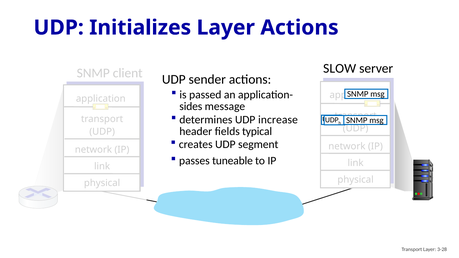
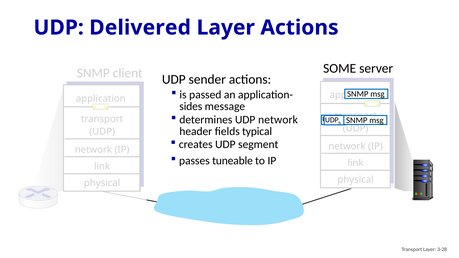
Initializes: Initializes -> Delivered
SLOW: SLOW -> SOME
UDP increase: increase -> network
